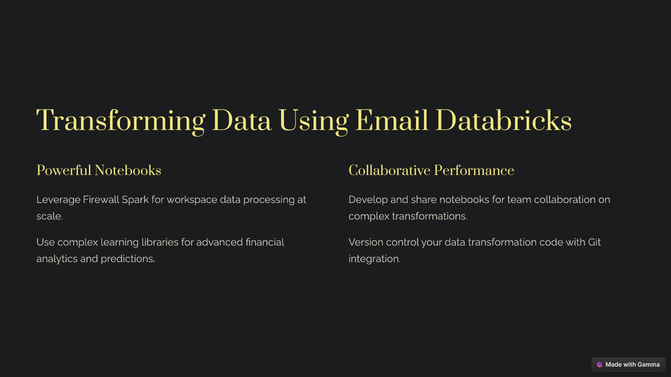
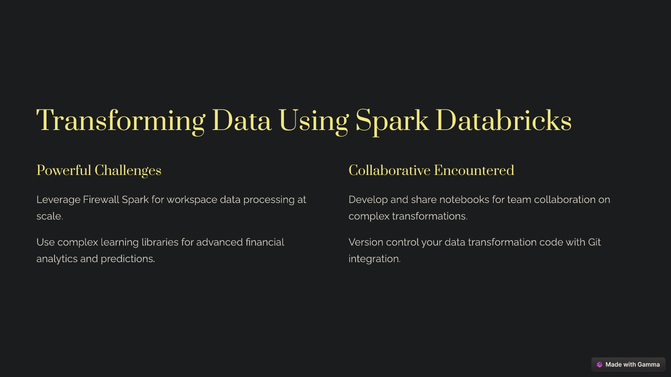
Using Email: Email -> Spark
Powerful Notebooks: Notebooks -> Challenges
Performance: Performance -> Encountered
